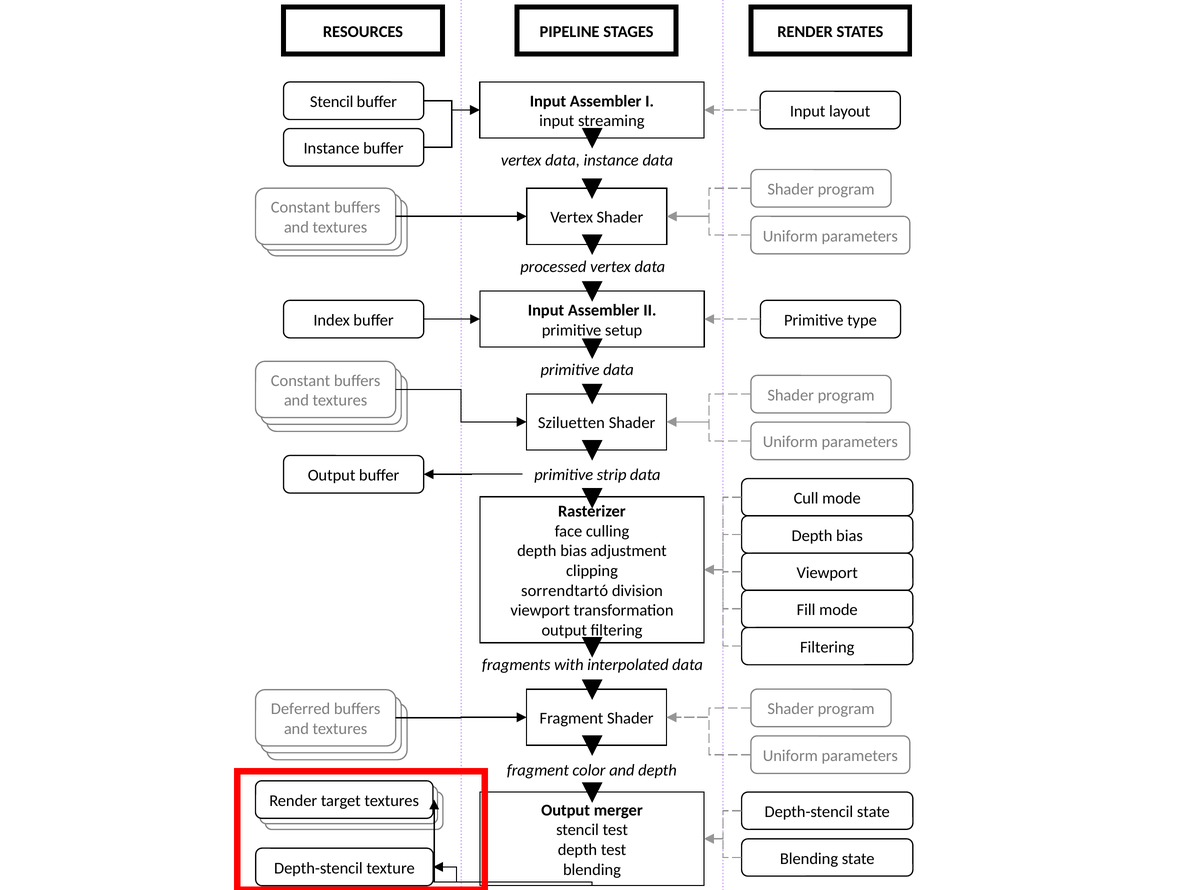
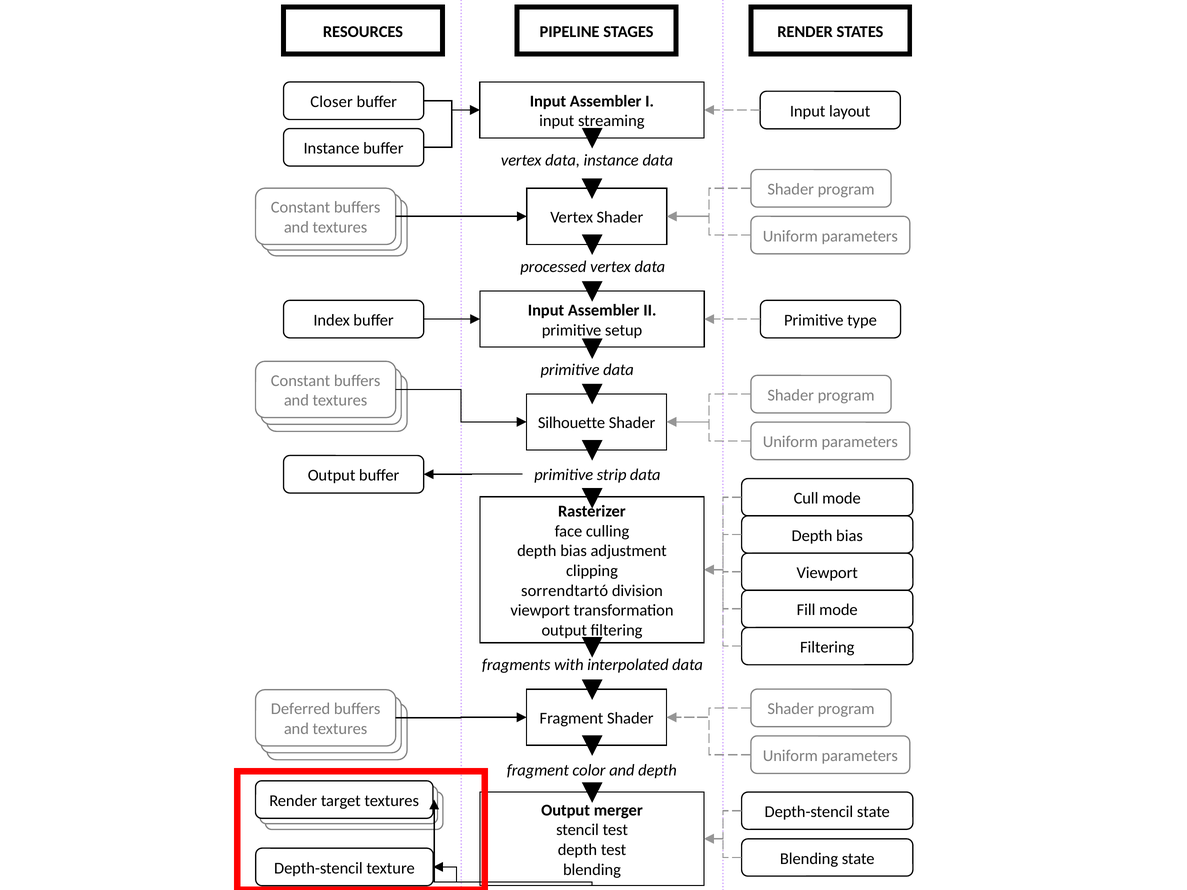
Stencil at (332, 102): Stencil -> Closer
Sziluetten: Sziluetten -> Silhouette
